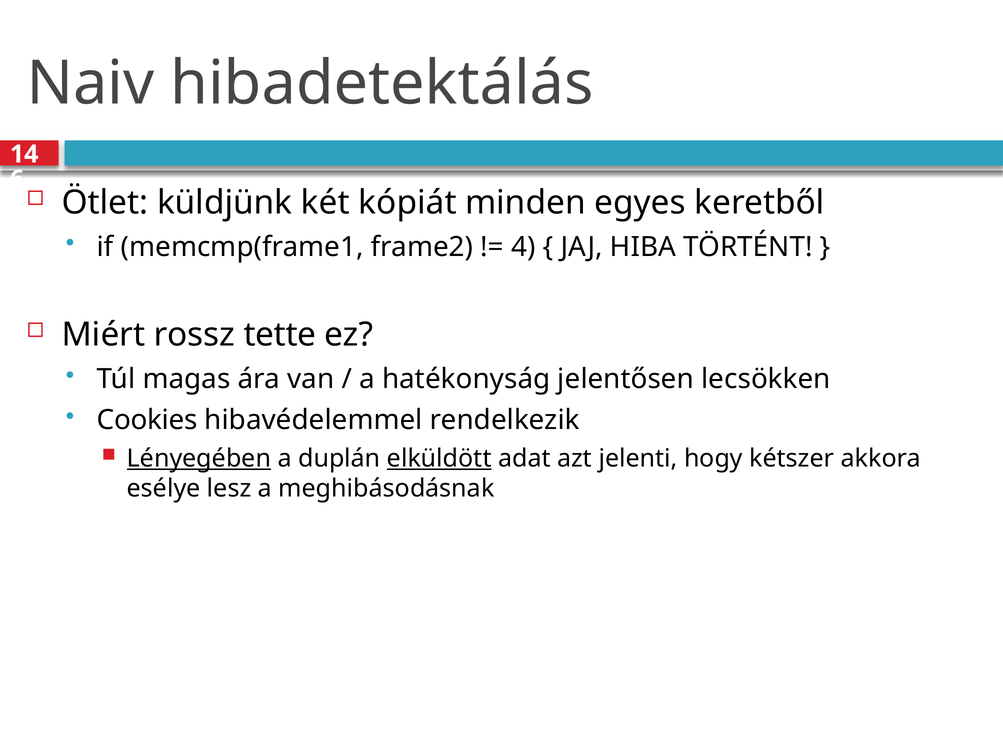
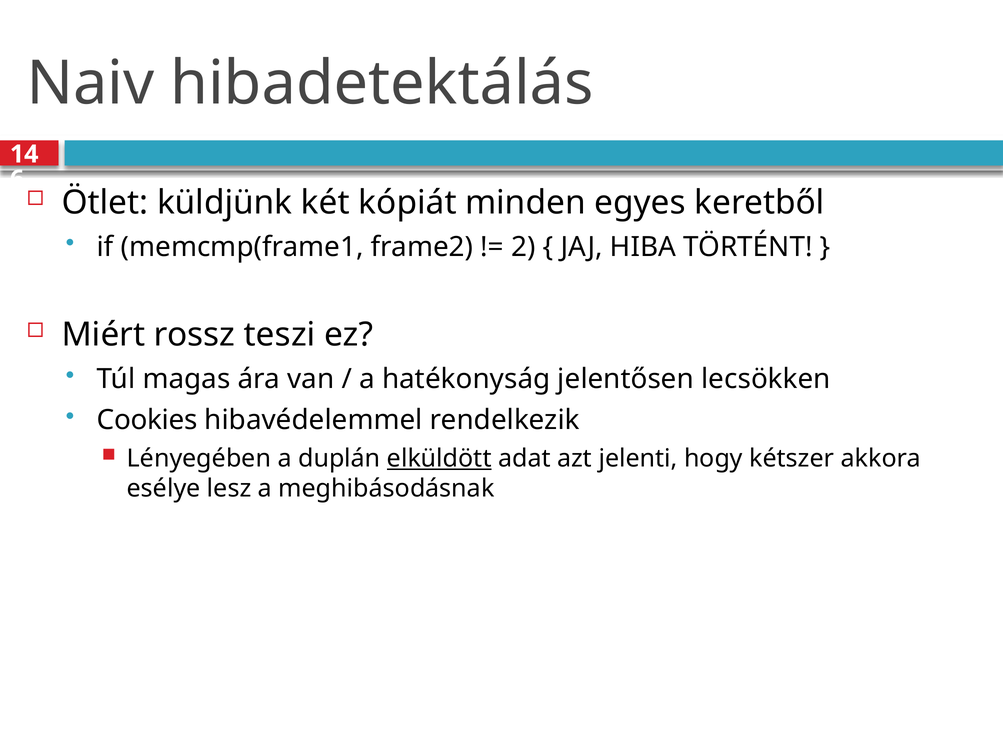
4: 4 -> 2
tette: tette -> teszi
Lényegében underline: present -> none
